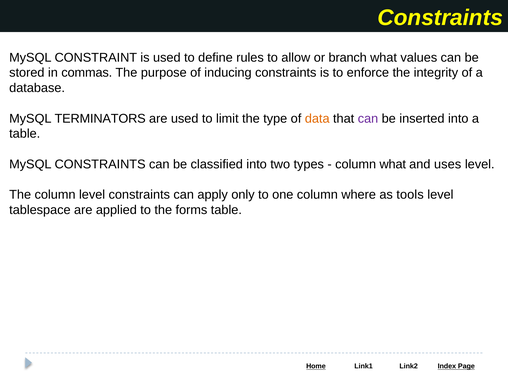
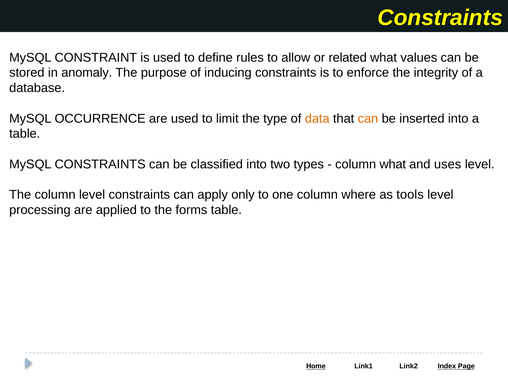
branch: branch -> related
commas: commas -> anomaly
TERMINATORS: TERMINATORS -> OCCURRENCE
can at (368, 119) colour: purple -> orange
tablespace: tablespace -> processing
